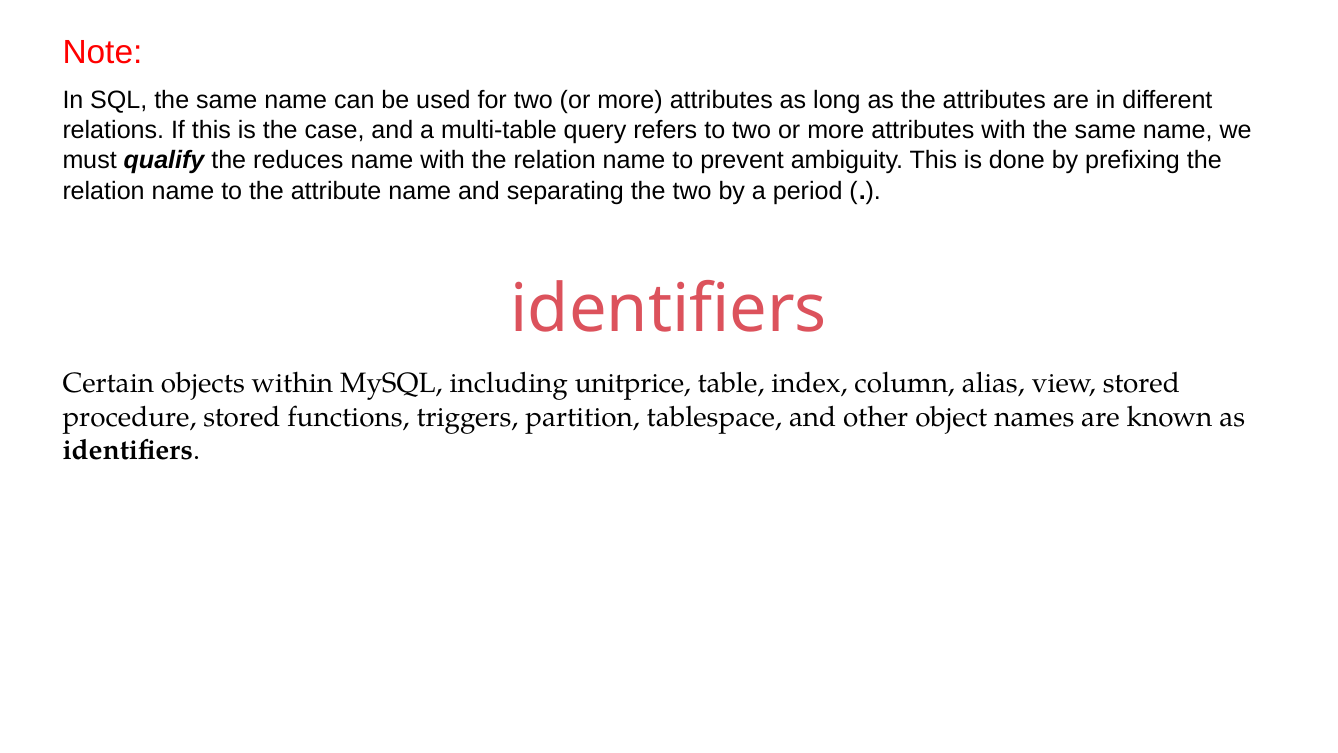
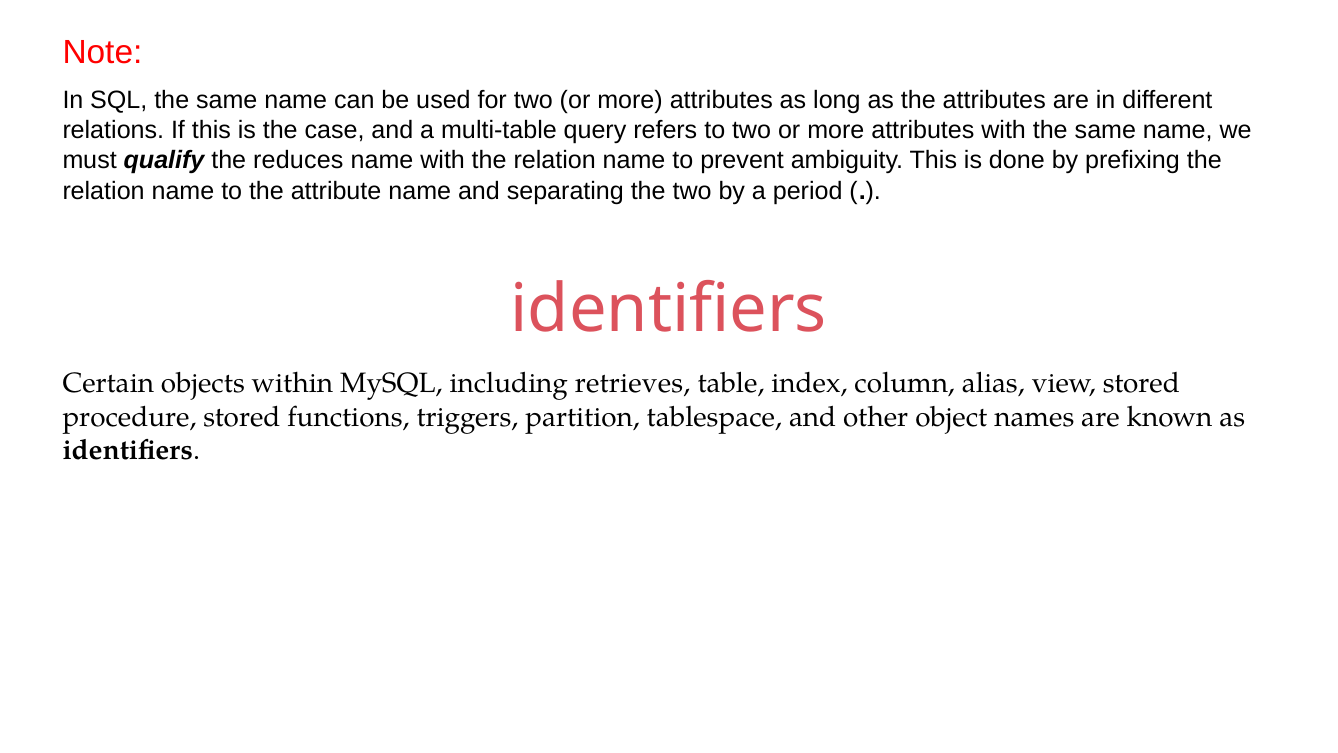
unitprice: unitprice -> retrieves
